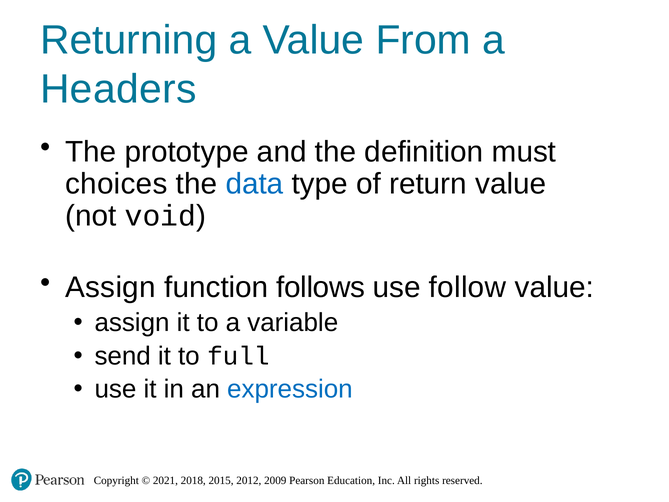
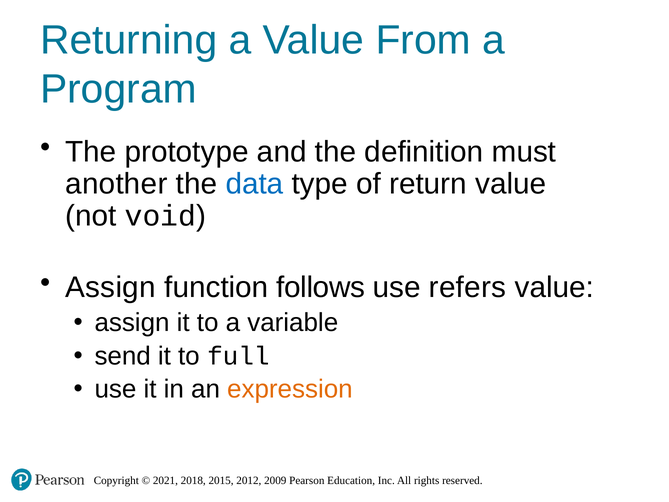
Headers: Headers -> Program
choices: choices -> another
follow: follow -> refers
expression colour: blue -> orange
